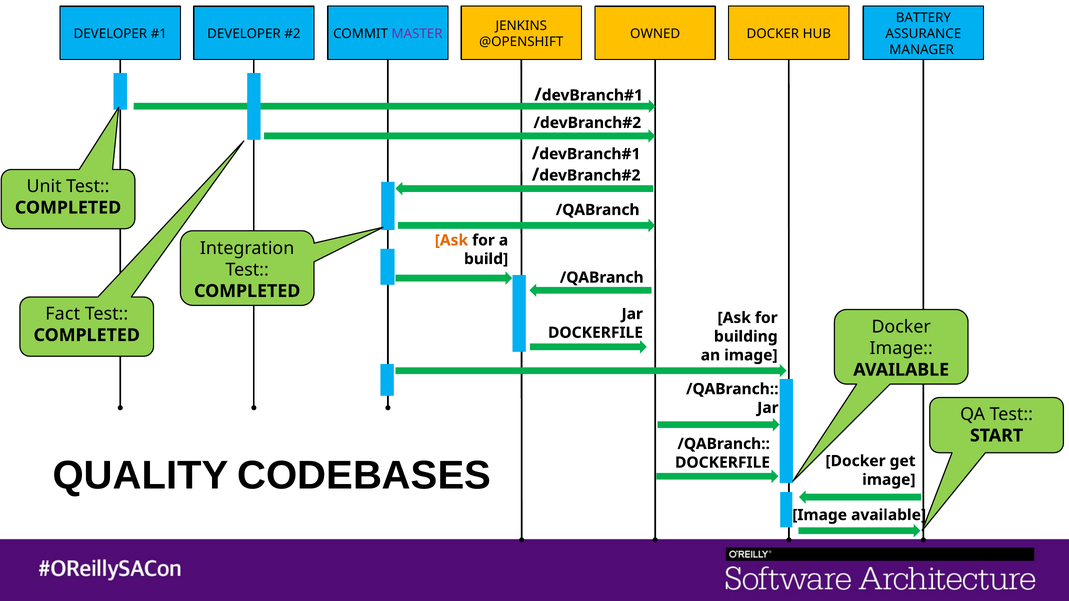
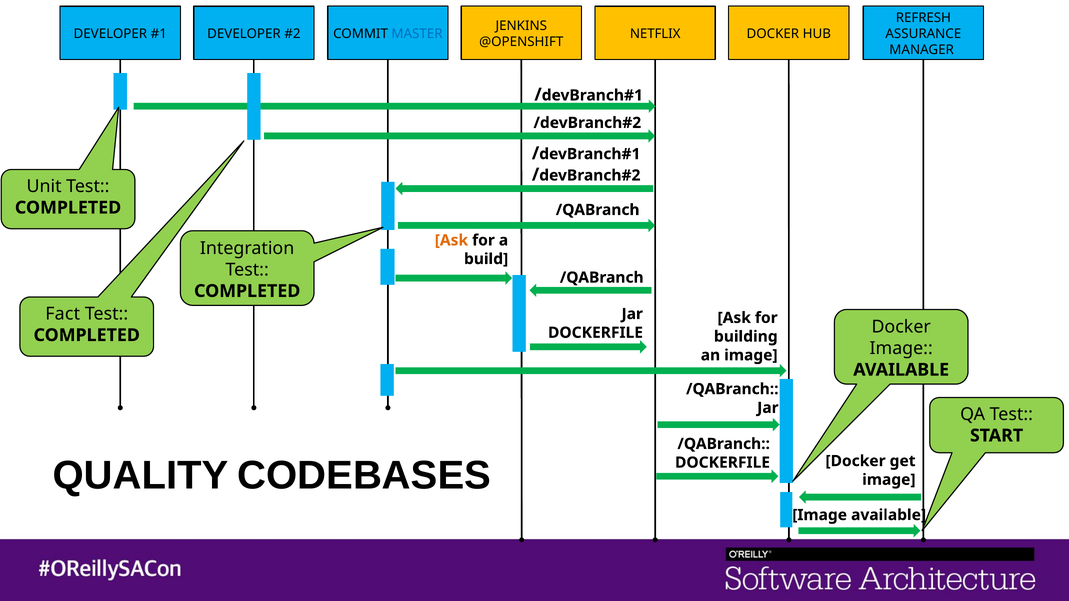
BATTERY: BATTERY -> REFRESH
MASTER colour: purple -> blue
OWNED: OWNED -> NETFLIX
